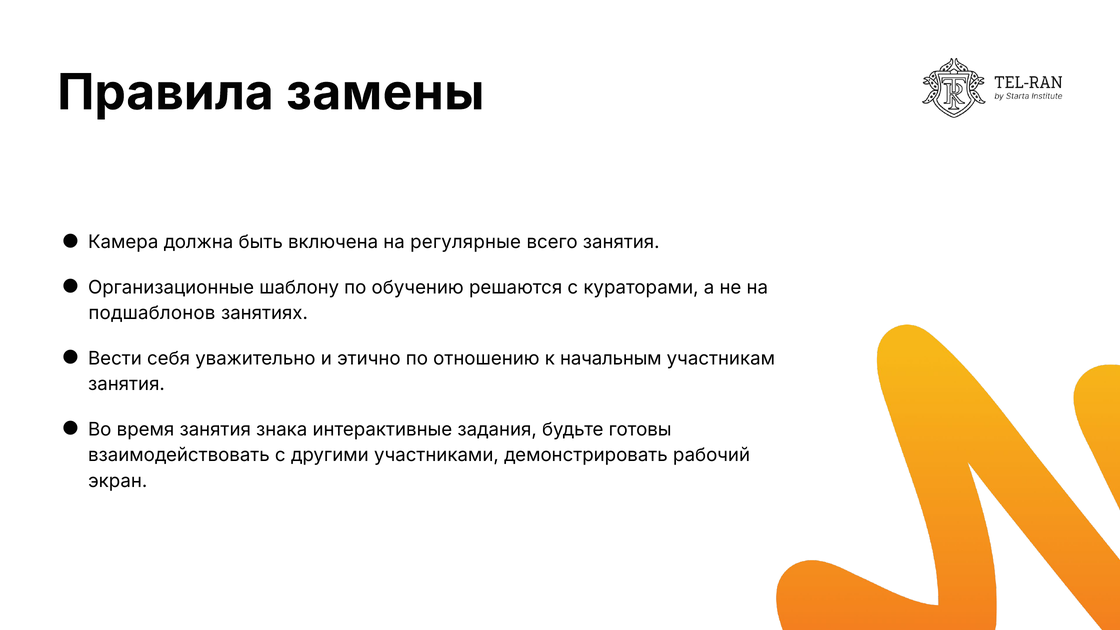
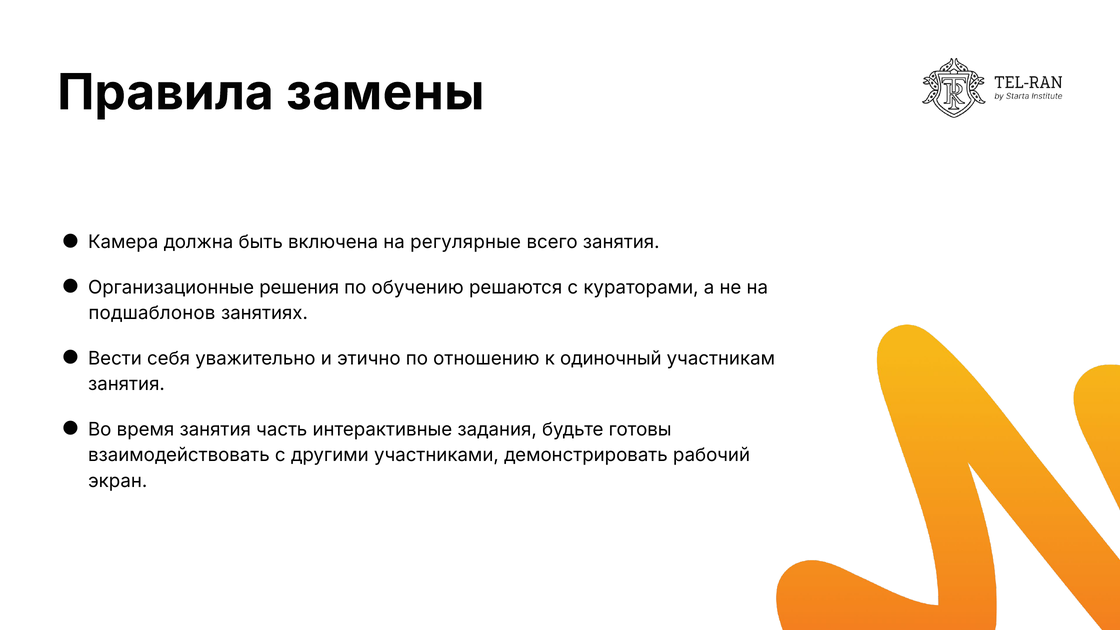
шаблону: шаблону -> решения
начальным: начальным -> одиночный
знака: знака -> часть
